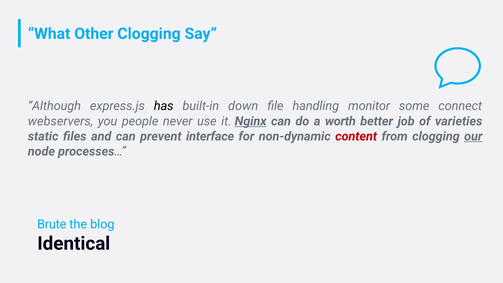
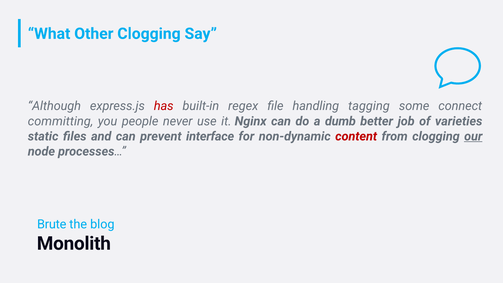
has colour: black -> red
down: down -> regex
monitor: monitor -> tagging
webservers: webservers -> committing
Nginx underline: present -> none
worth: worth -> dumb
Identical: Identical -> Monolith
